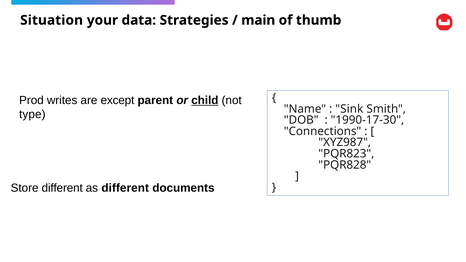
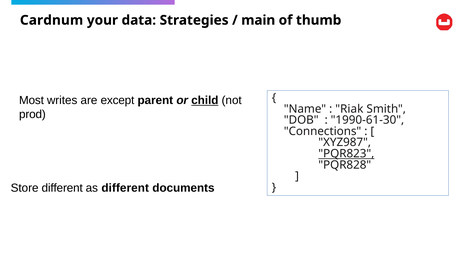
Situation: Situation -> Cardnum
Prod: Prod -> Most
Sink: Sink -> Riak
type: type -> prod
1990-17-30: 1990-17-30 -> 1990-61-30
PQR823 underline: none -> present
